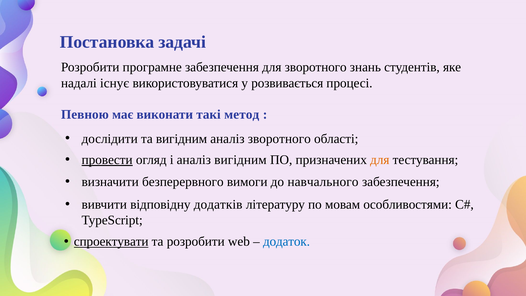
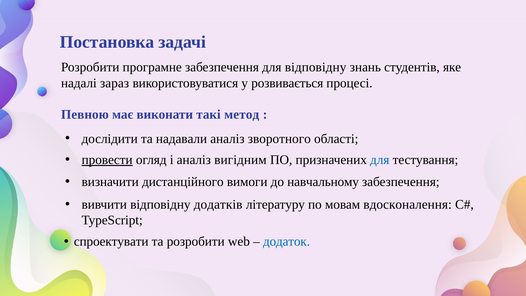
для зворотного: зворотного -> відповідну
існує: існує -> зараз
та вигідним: вигідним -> надавали
для at (380, 160) colour: orange -> blue
безперервного: безперервного -> дистанційного
навчального: навчального -> навчальному
особливостями: особливостями -> вдосконалення
спроектувати underline: present -> none
